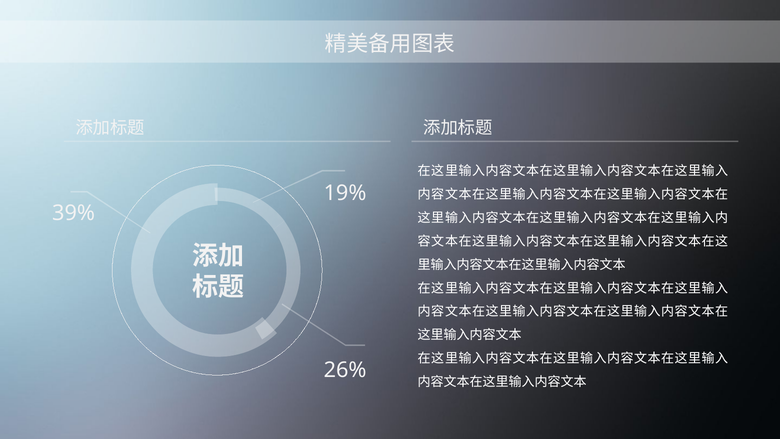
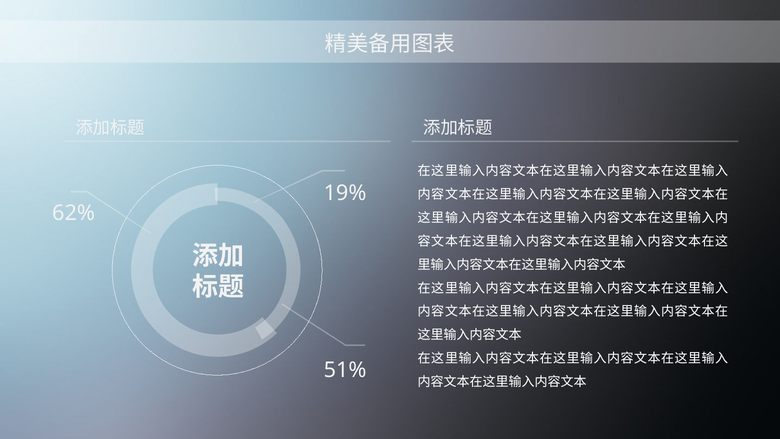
39%: 39% -> 62%
26%: 26% -> 51%
